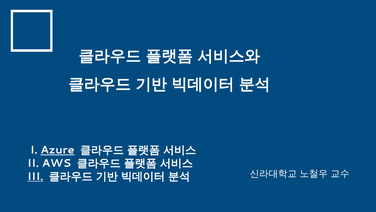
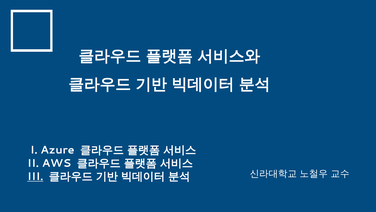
Azure underline: present -> none
